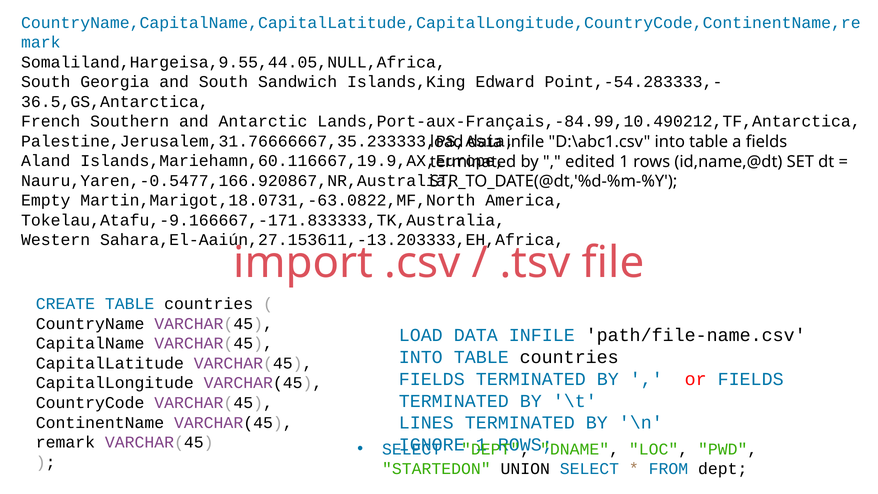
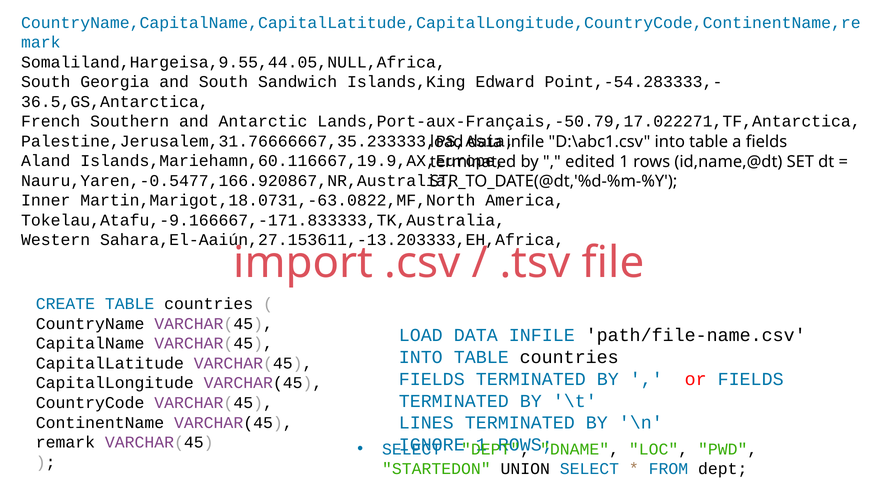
Lands,Port-aux-Français,-84.99,10.490212,TF,Antarctica: Lands,Port-aux-Français,-84.99,10.490212,TF,Antarctica -> Lands,Port-aux-Français,-50.79,17.022271,TF,Antarctica
Empty: Empty -> Inner
